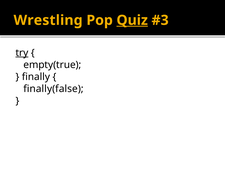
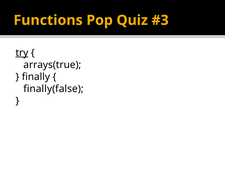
Wrestling: Wrestling -> Functions
Quiz underline: present -> none
empty(true: empty(true -> arrays(true
